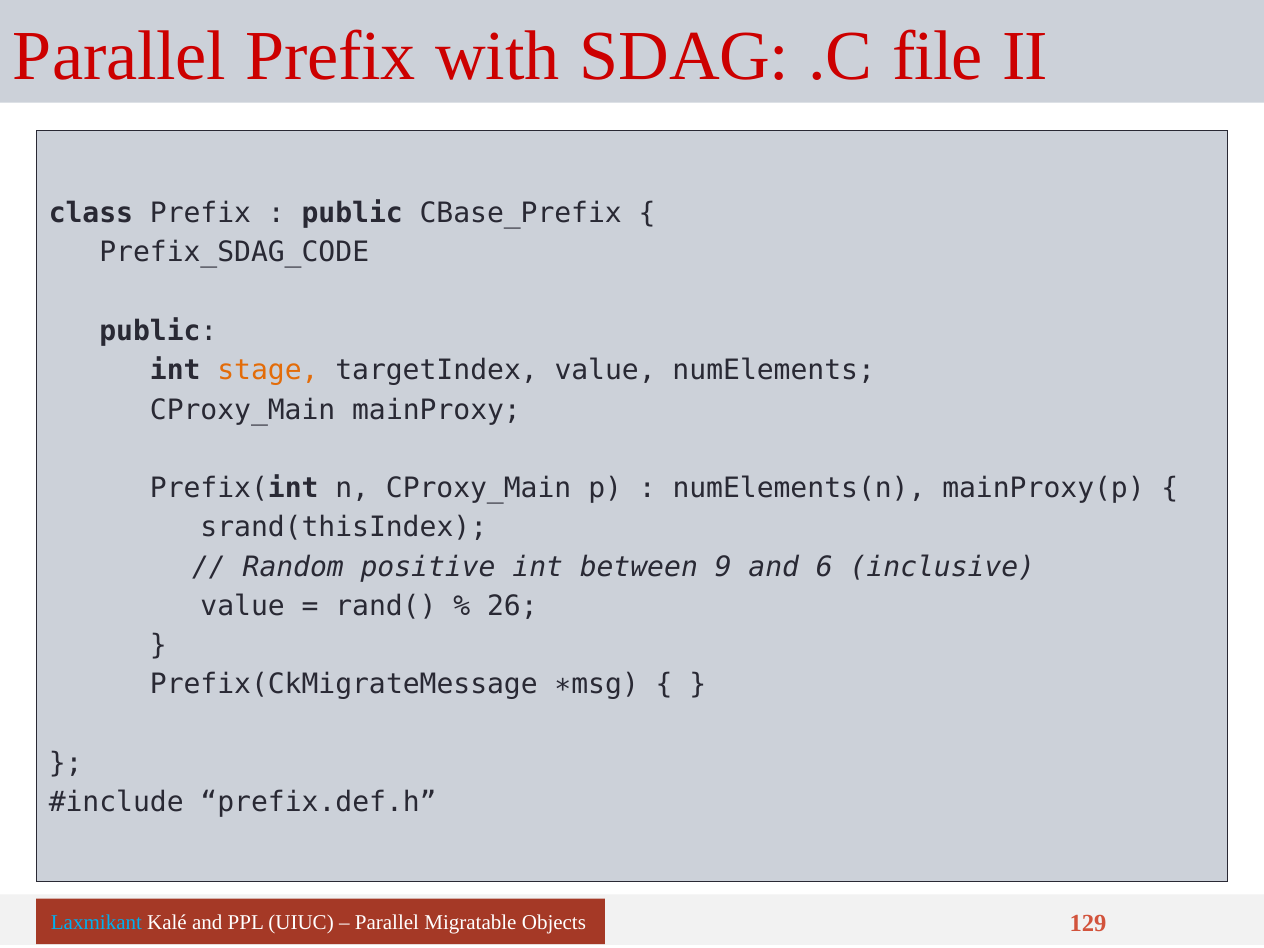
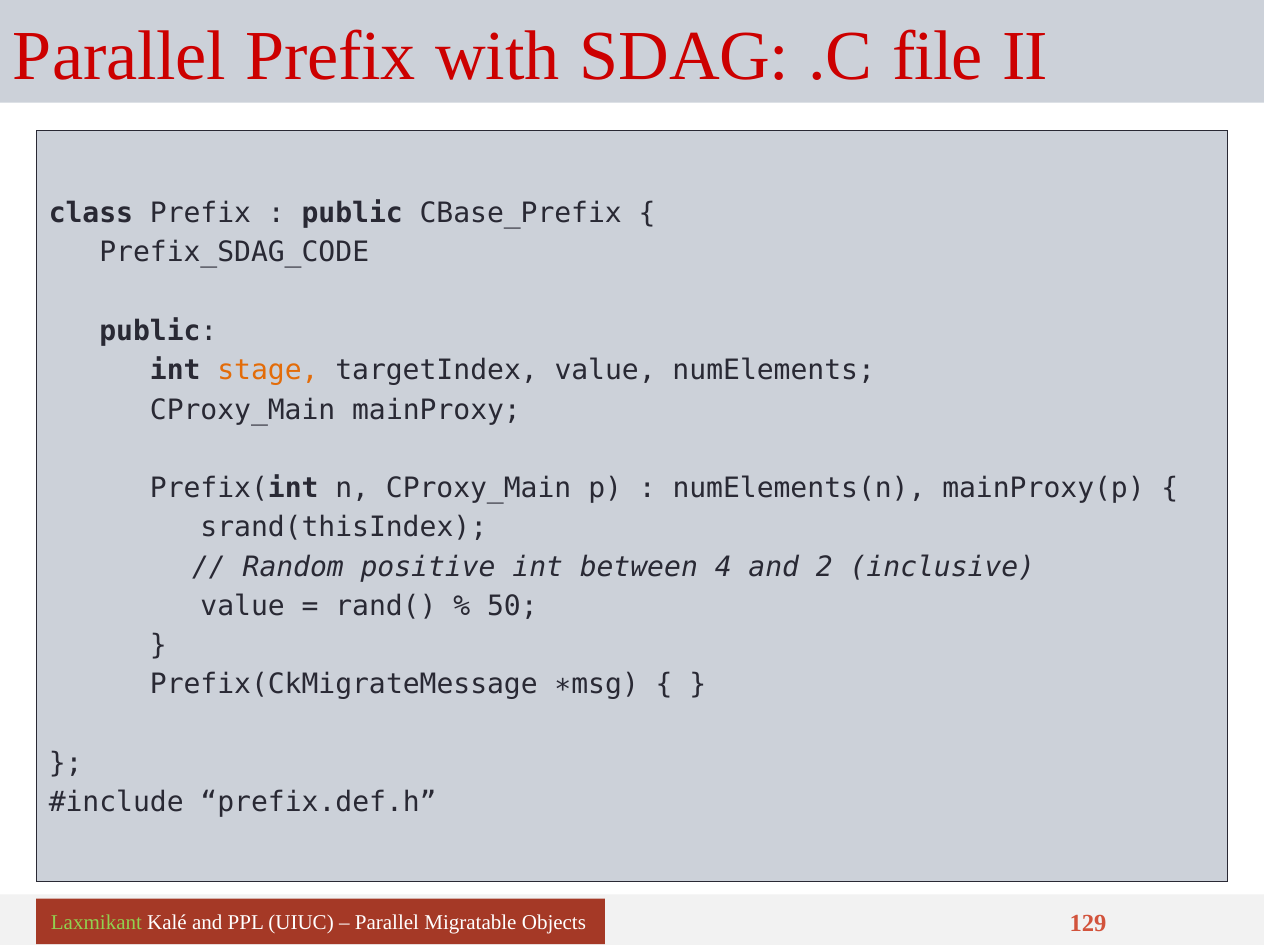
9: 9 -> 4
6: 6 -> 2
26: 26 -> 50
Laxmikant colour: light blue -> light green
